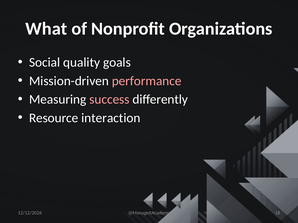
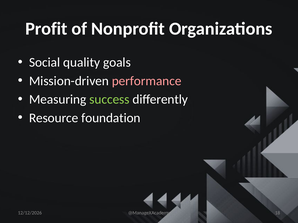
What: What -> Profit
success colour: pink -> light green
interaction: interaction -> foundation
